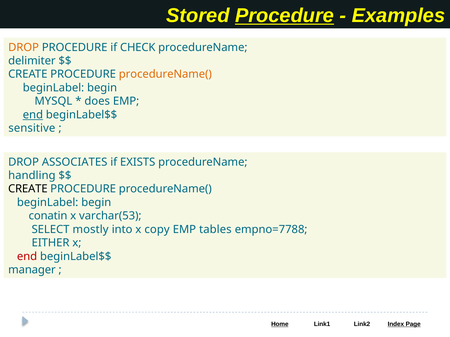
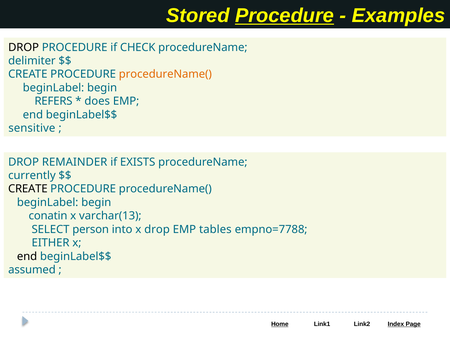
DROP at (24, 47) colour: orange -> black
MYSQL: MYSQL -> REFERS
end at (33, 115) underline: present -> none
ASSOCIATES: ASSOCIATES -> REMAINDER
handling: handling -> currently
varchar(53: varchar(53 -> varchar(13
mostly: mostly -> person
x copy: copy -> drop
end at (27, 257) colour: red -> black
manager: manager -> assumed
